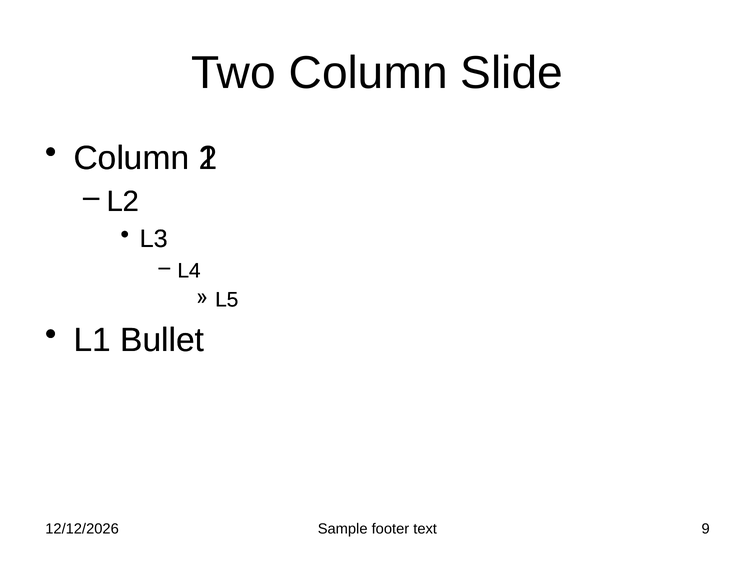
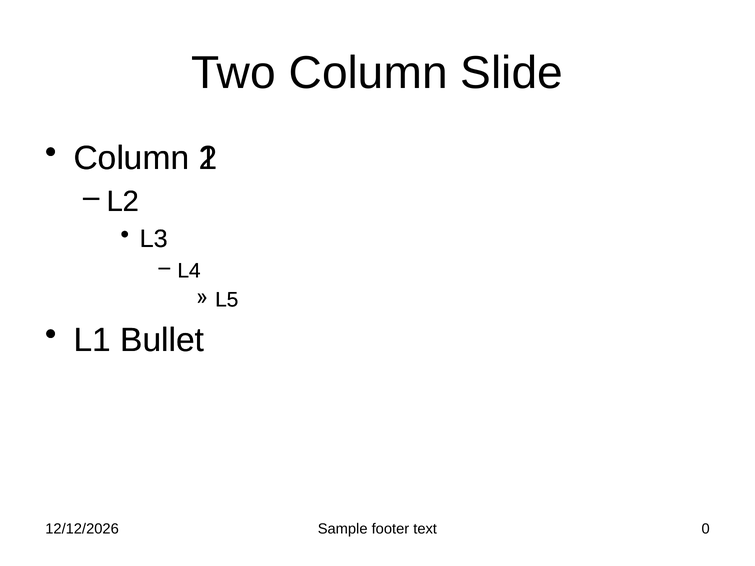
9: 9 -> 0
